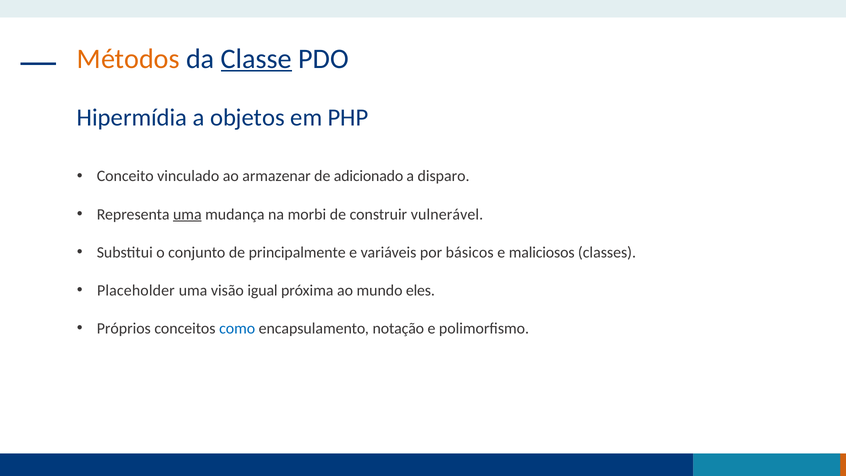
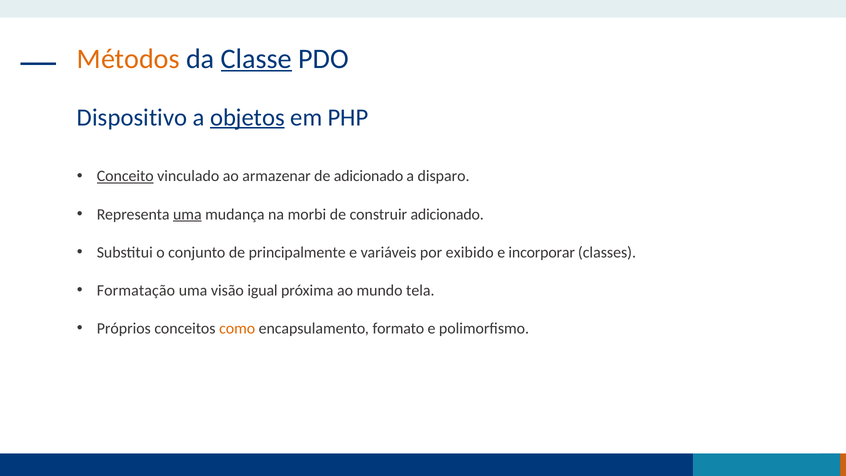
Hipermídia: Hipermídia -> Dispositivo
objetos underline: none -> present
Conceito underline: none -> present
construir vulnerável: vulnerável -> adicionado
básicos: básicos -> exibido
maliciosos: maliciosos -> incorporar
Placeholder: Placeholder -> Formatação
eles: eles -> tela
como colour: blue -> orange
notação: notação -> formato
